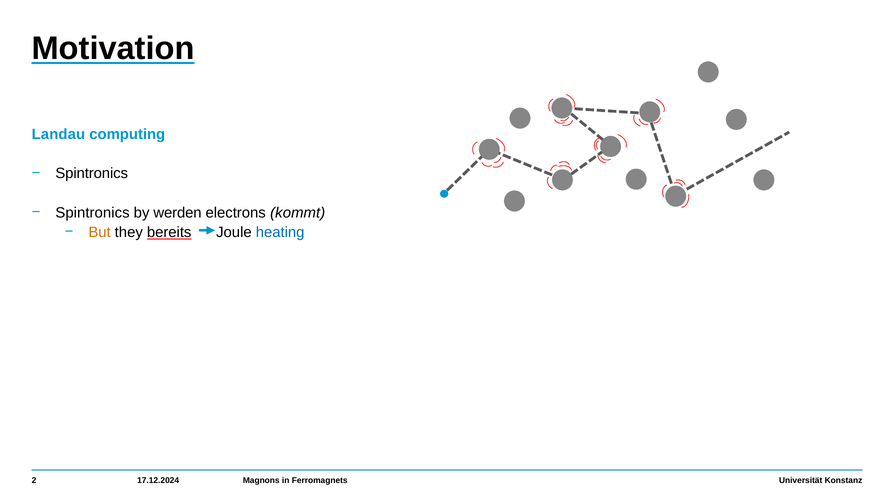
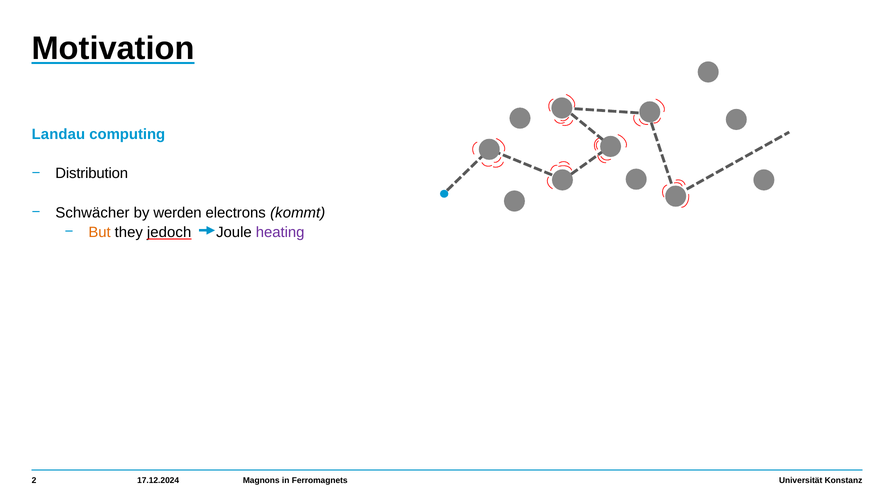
Spintronics at (92, 173): Spintronics -> Distribution
Spintronics at (92, 213): Spintronics -> Schwächer
bereits: bereits -> jedoch
heating colour: blue -> purple
